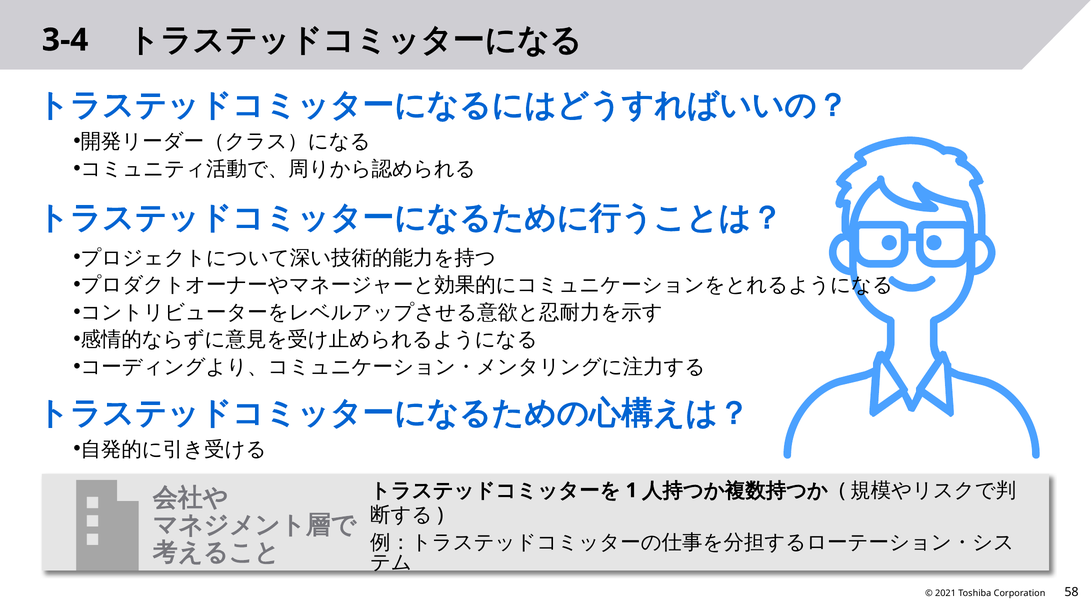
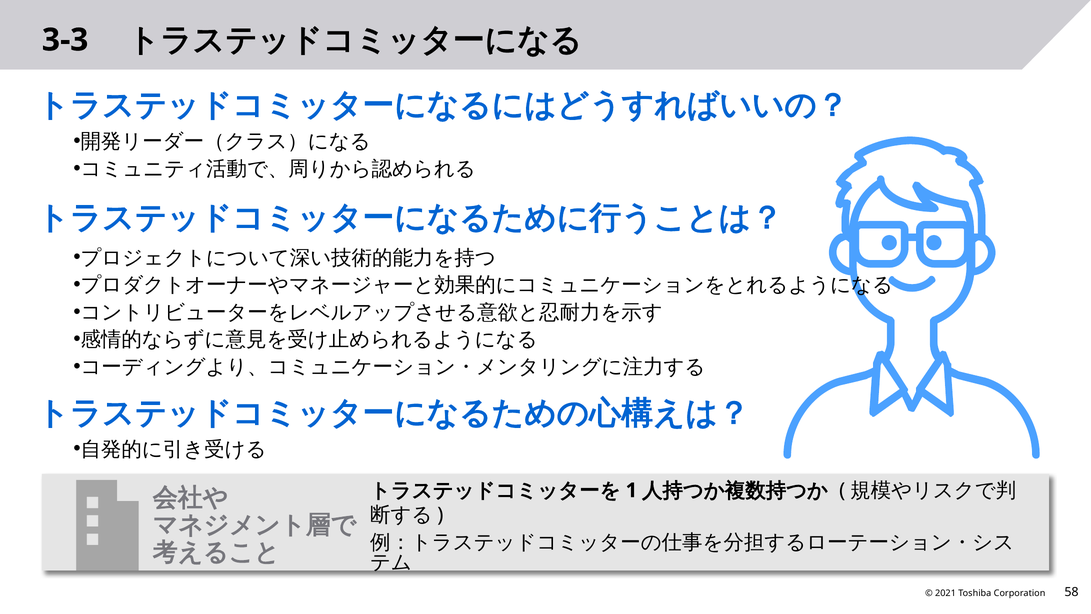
3-4: 3-4 -> 3-3
